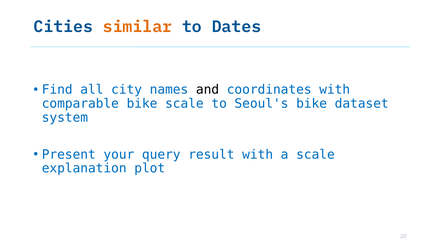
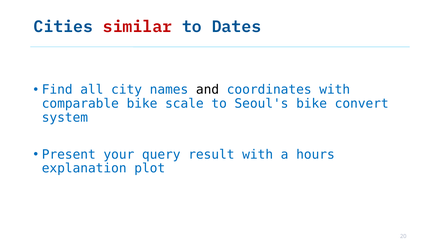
similar colour: orange -> red
dataset: dataset -> convert
a scale: scale -> hours
